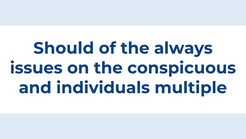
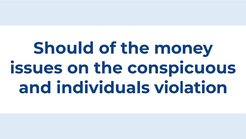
always: always -> money
multiple: multiple -> violation
